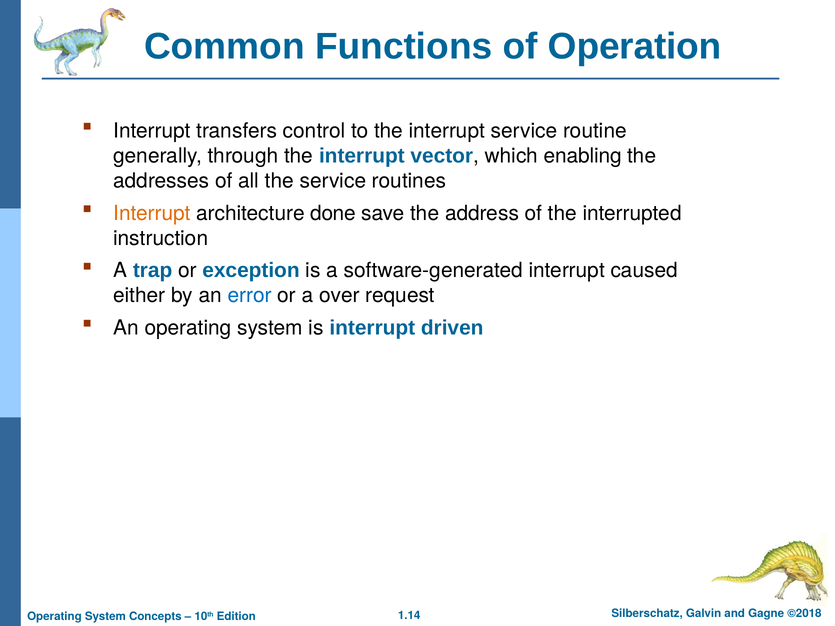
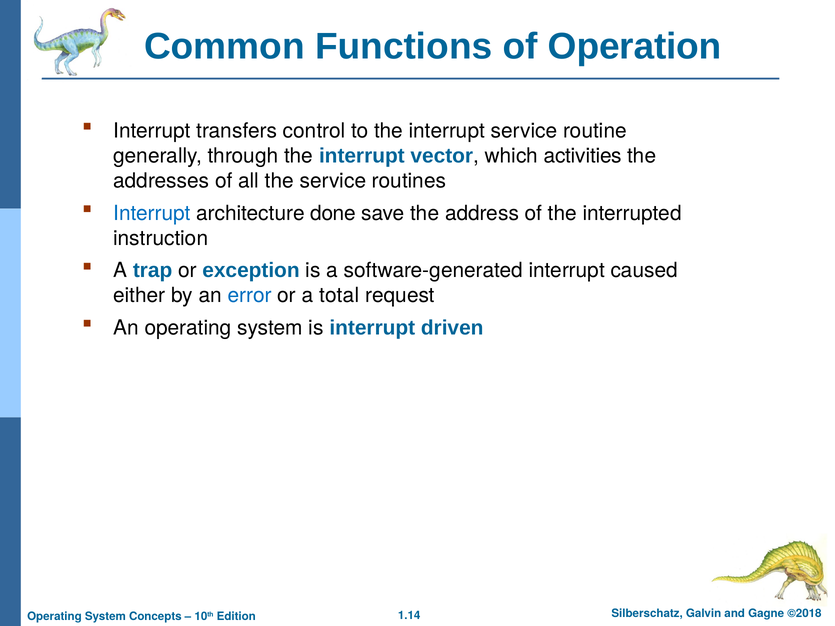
enabling: enabling -> activities
Interrupt at (152, 213) colour: orange -> blue
over: over -> total
